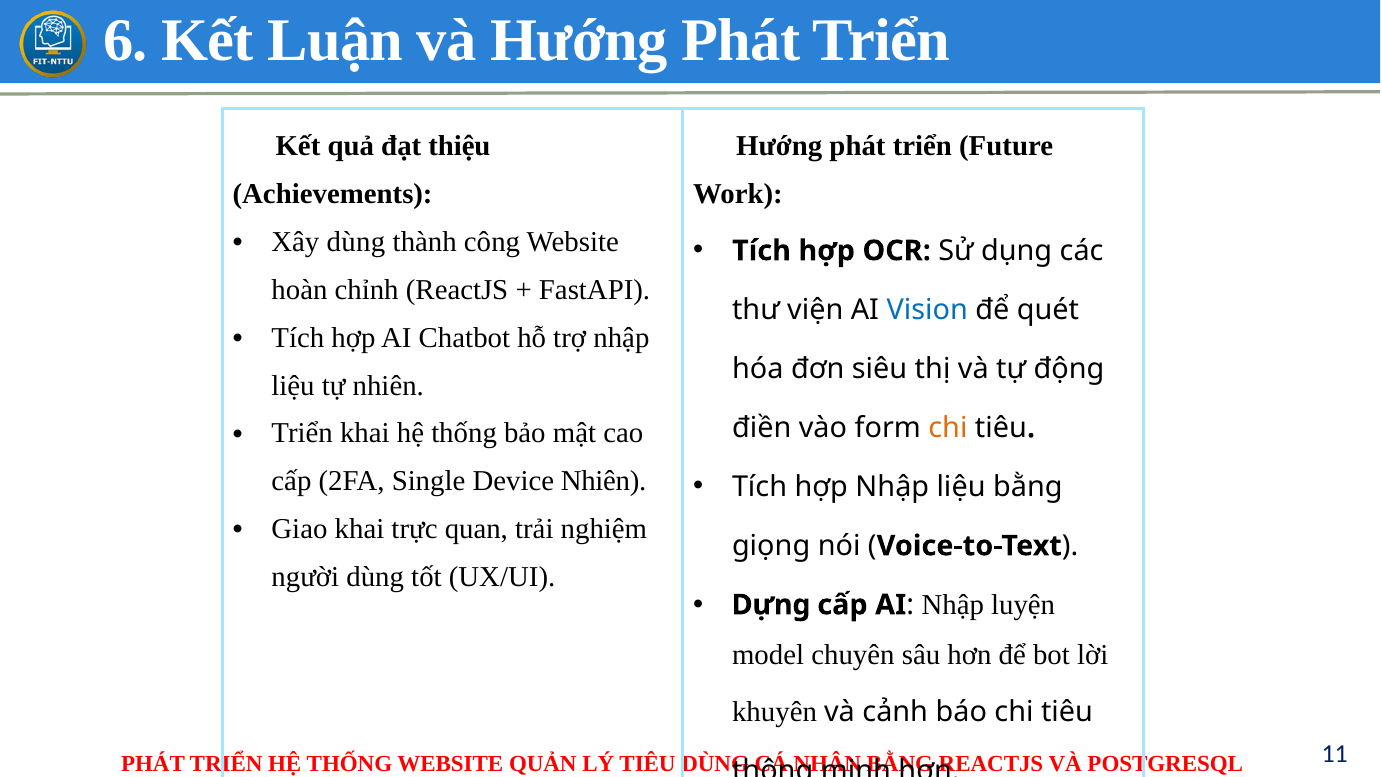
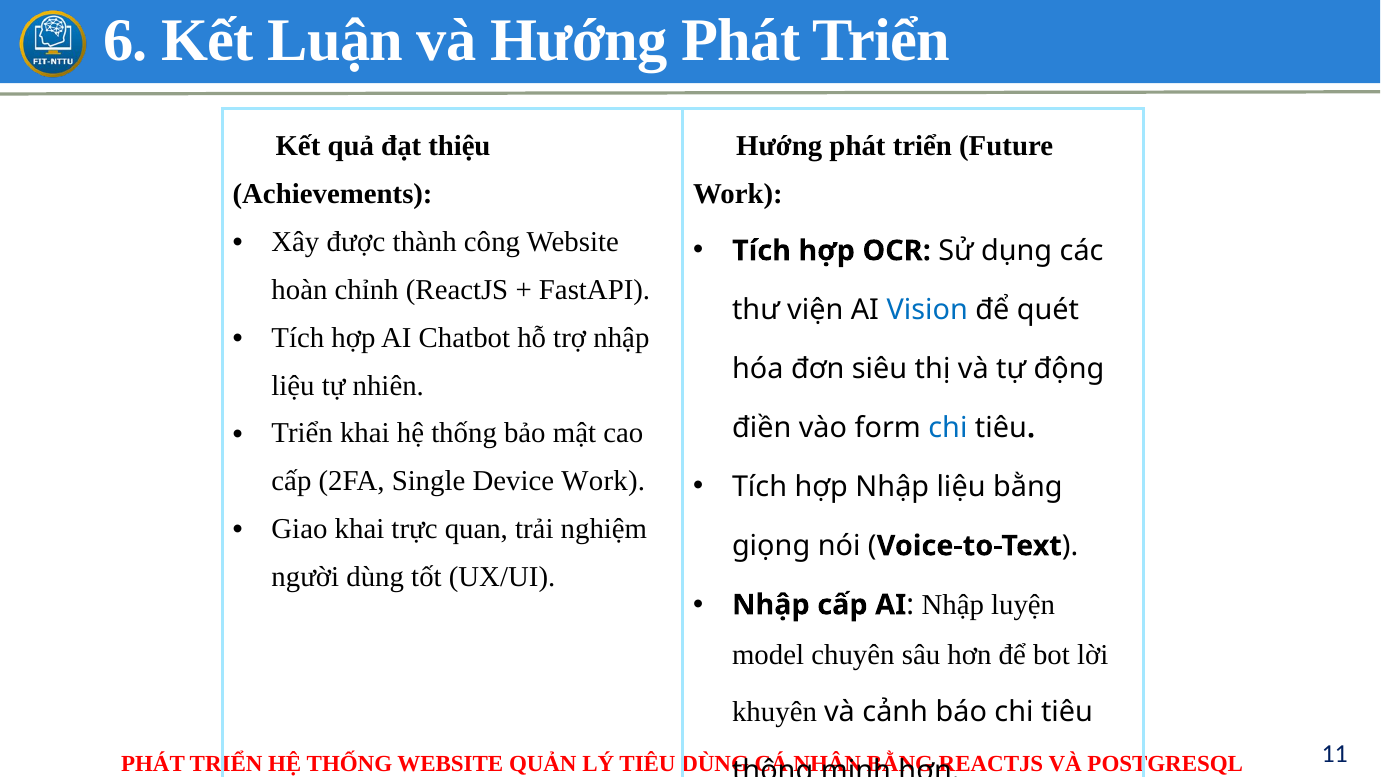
Xây dùng: dùng -> được
chi at (948, 428) colour: orange -> blue
Device Nhiên: Nhiên -> Work
Dựng at (771, 605): Dựng -> Nhập
